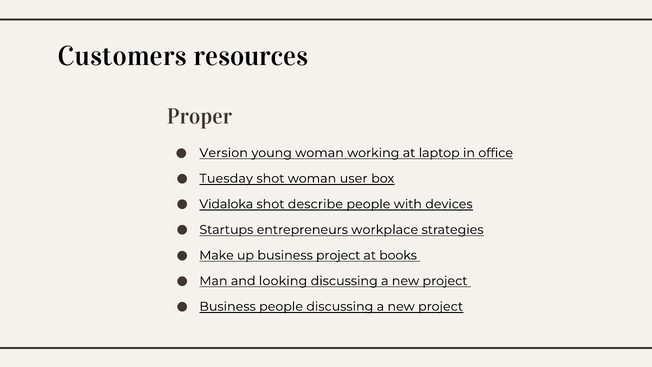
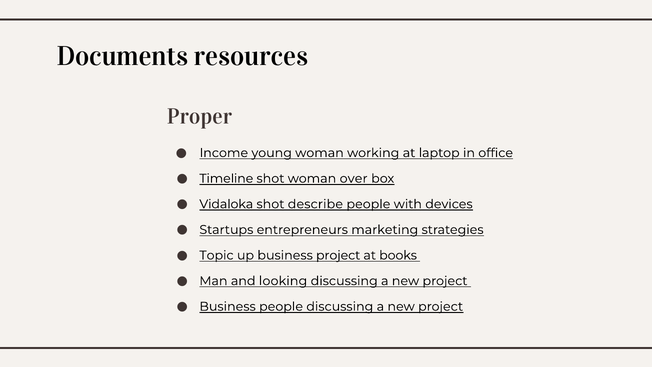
Customers: Customers -> Documents
Version: Version -> Income
Tuesday: Tuesday -> Timeline
user: user -> over
workplace: workplace -> marketing
Make: Make -> Topic
